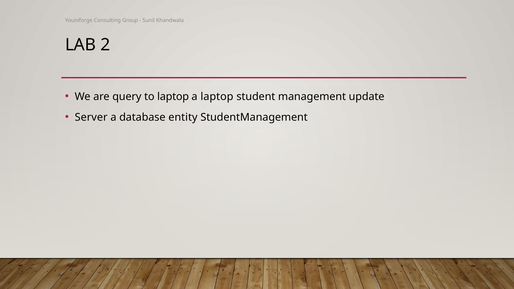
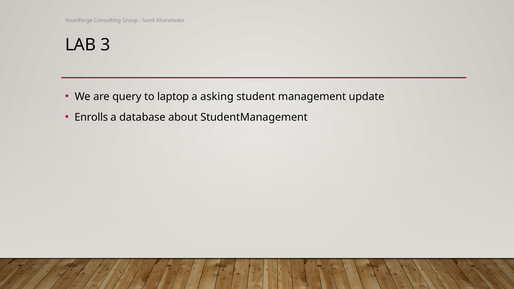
2: 2 -> 3
a laptop: laptop -> asking
Server: Server -> Enrolls
entity: entity -> about
